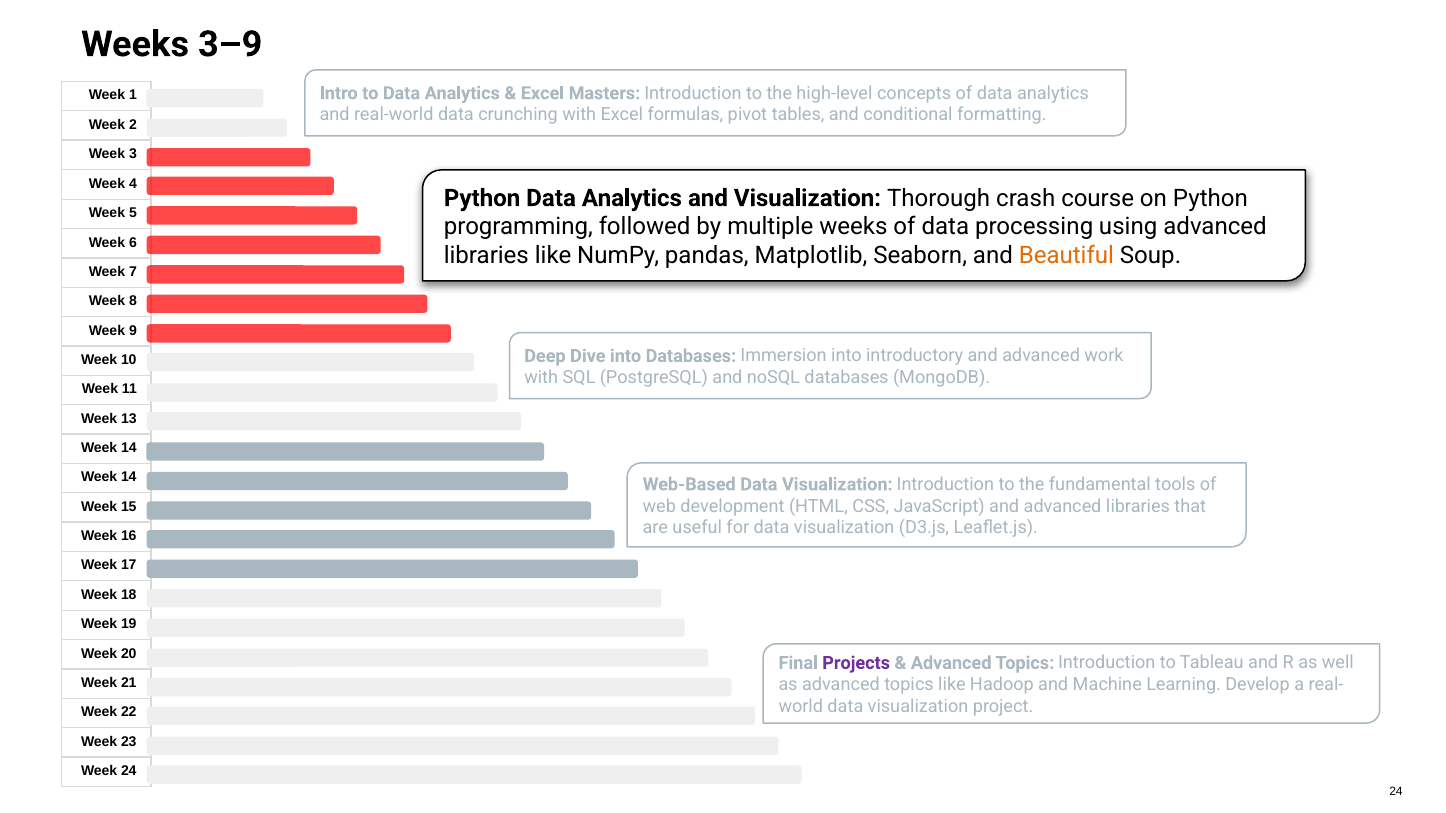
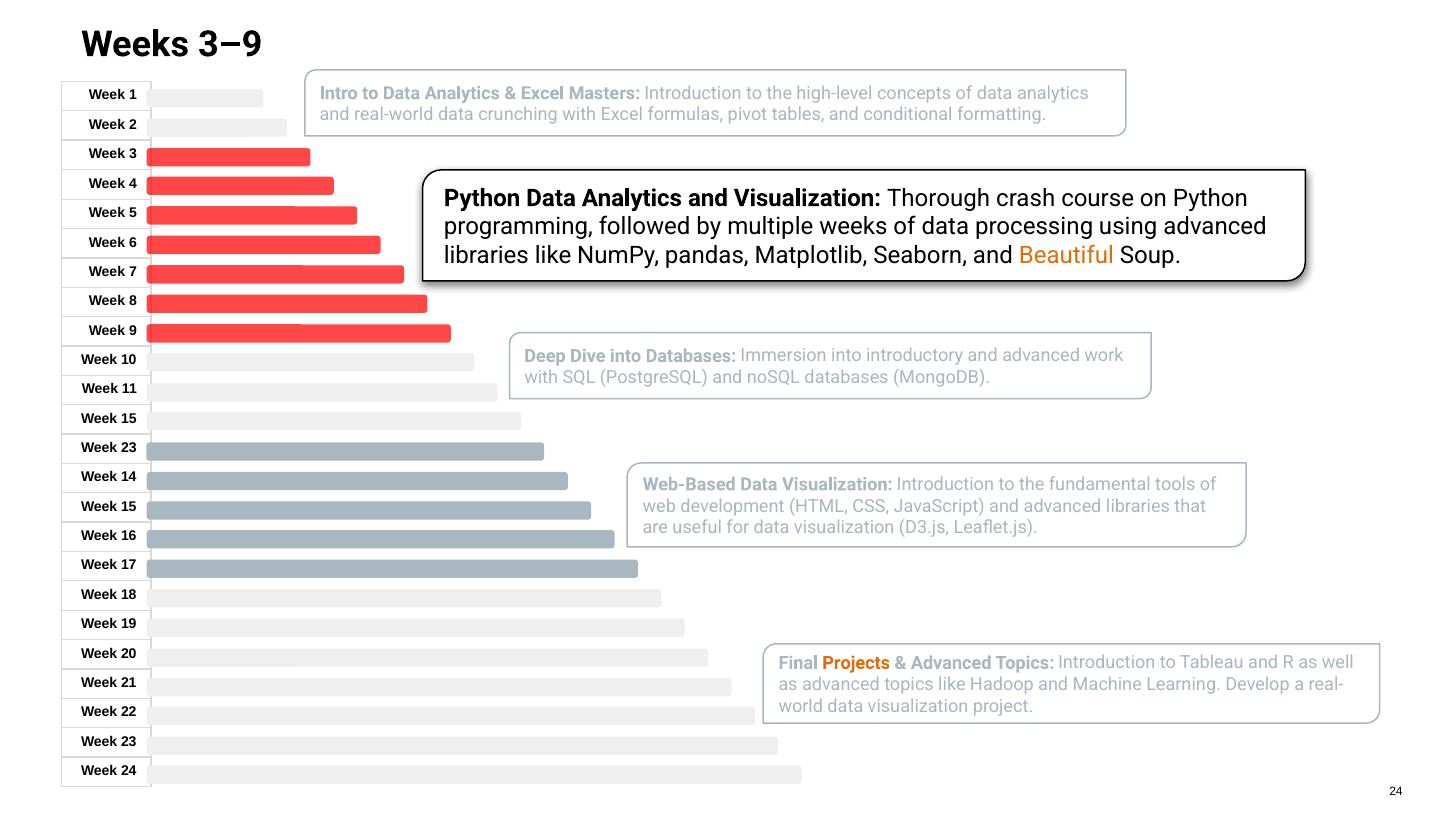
13 at (129, 419): 13 -> 15
14 at (129, 448): 14 -> 23
Projects colour: purple -> orange
